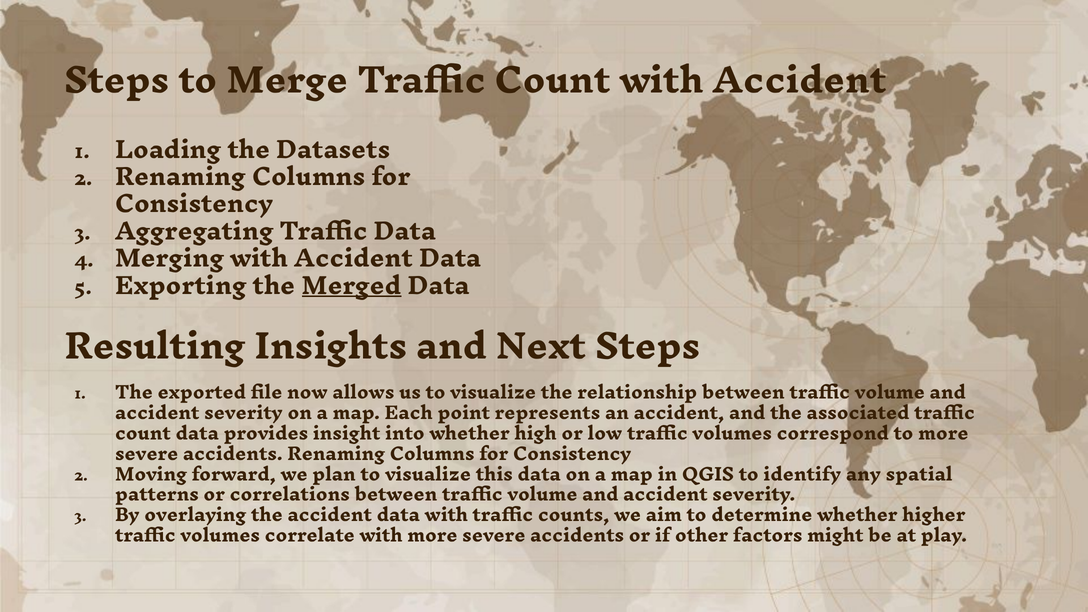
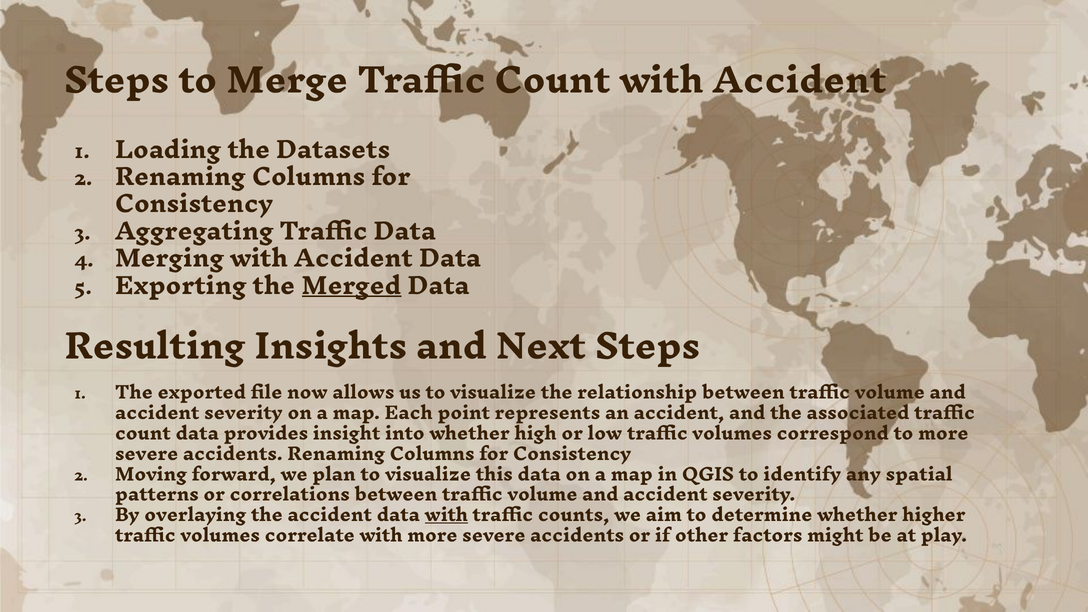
with at (446, 516) underline: none -> present
